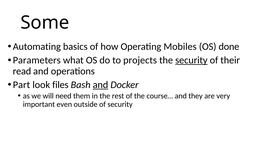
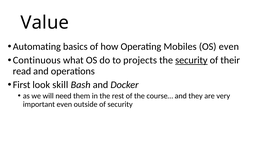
Some: Some -> Value
OS done: done -> even
Parameters: Parameters -> Continuous
Part: Part -> First
files: files -> skill
and at (100, 85) underline: present -> none
